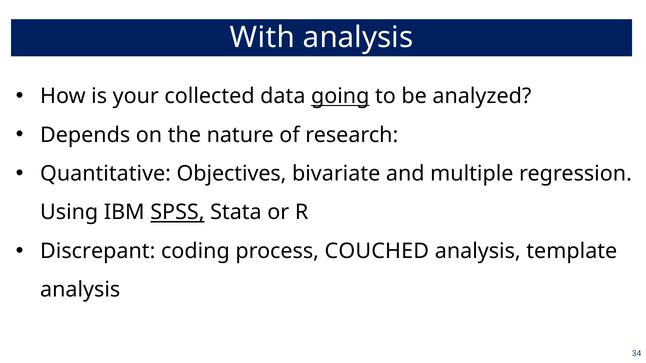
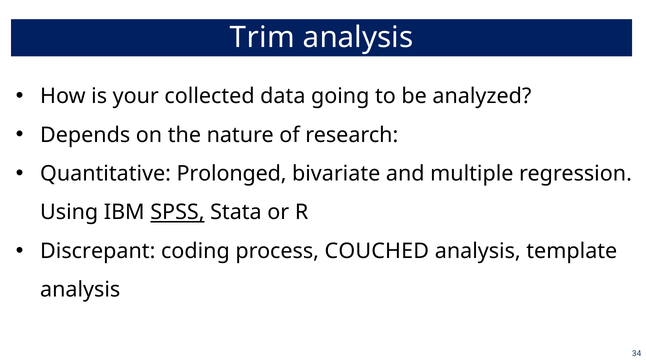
With: With -> Trim
going underline: present -> none
Objectives: Objectives -> Prolonged
